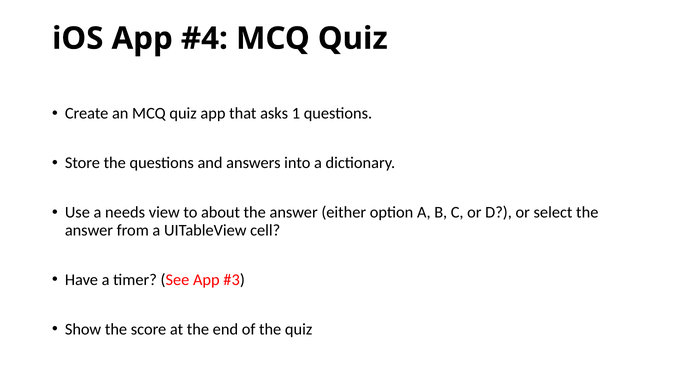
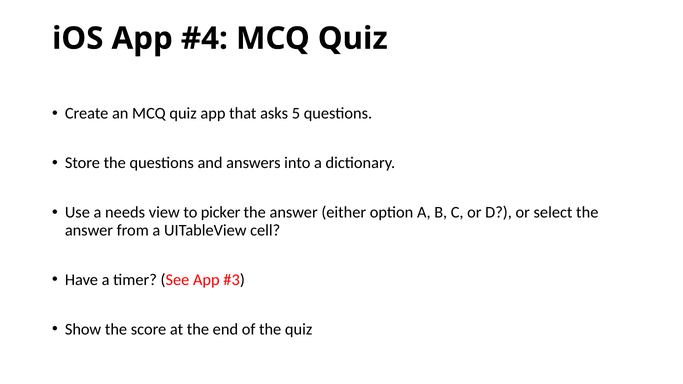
1: 1 -> 5
about: about -> picker
